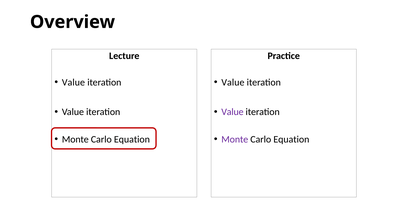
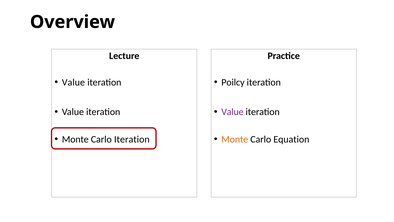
Value at (233, 82): Value -> Poilcy
Equation at (132, 139): Equation -> Iteration
Monte at (235, 139) colour: purple -> orange
